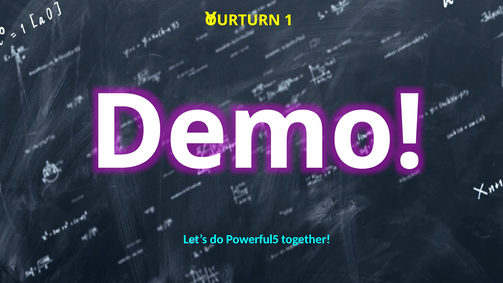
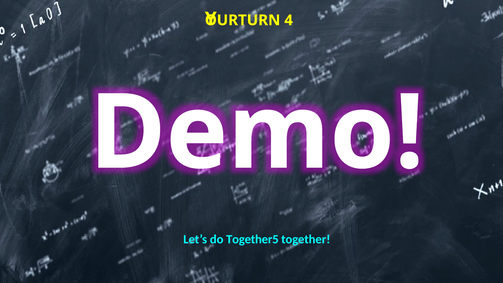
1: 1 -> 4
Powerful5: Powerful5 -> Together5
